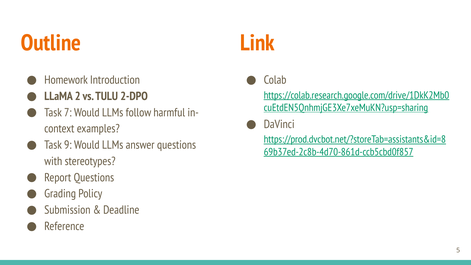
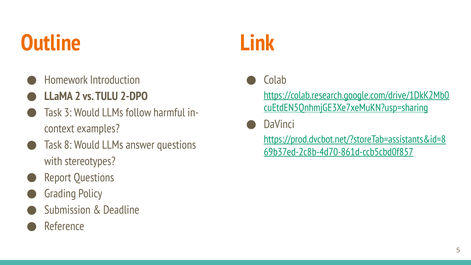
7: 7 -> 3
9: 9 -> 8
